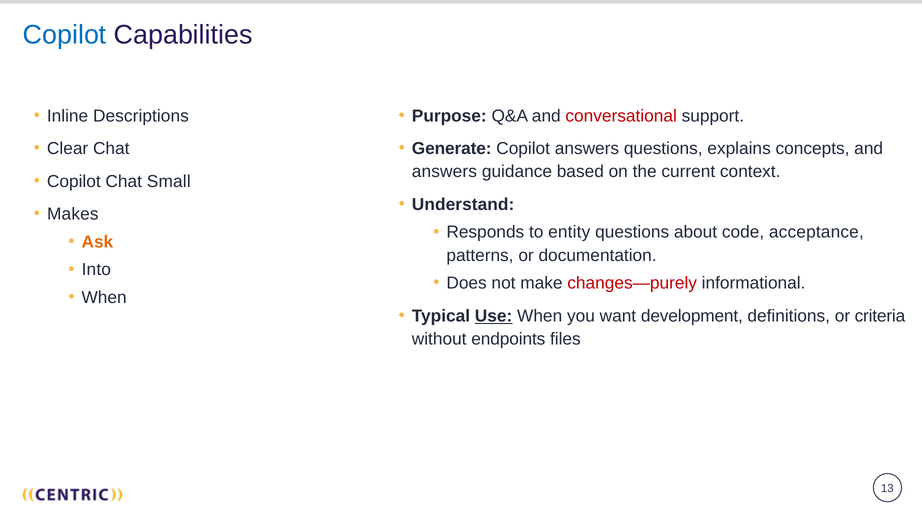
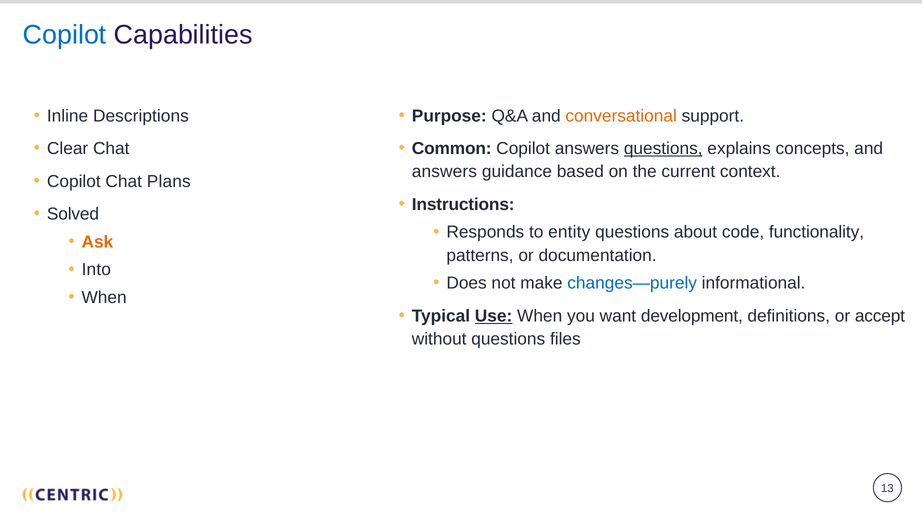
conversational colour: red -> orange
Generate: Generate -> Common
questions at (663, 149) underline: none -> present
Small: Small -> Plans
Understand: Understand -> Instructions
Makes: Makes -> Solved
acceptance: acceptance -> functionality
changes—purely colour: red -> blue
criteria: criteria -> accept
without endpoints: endpoints -> questions
